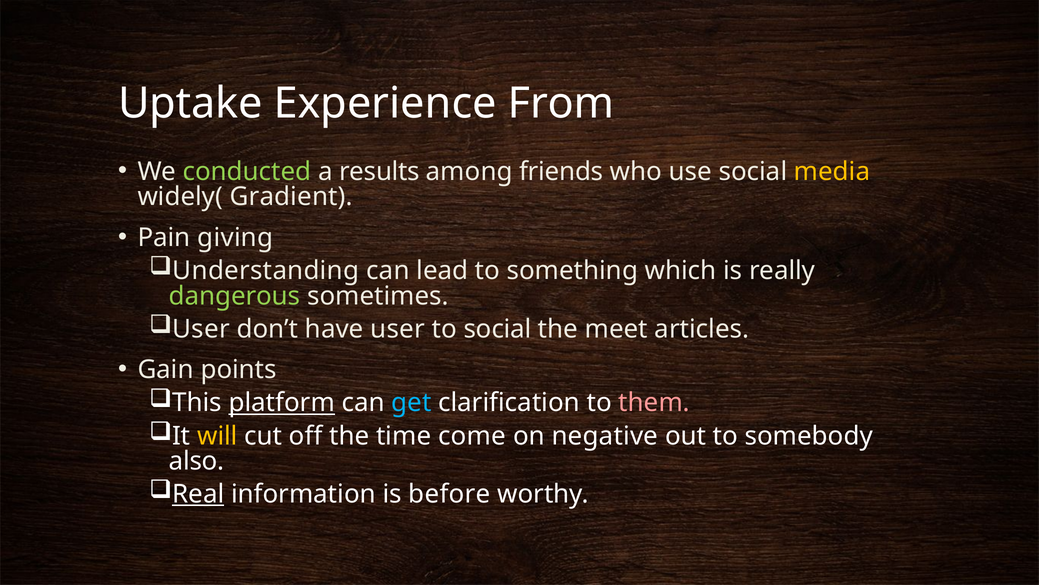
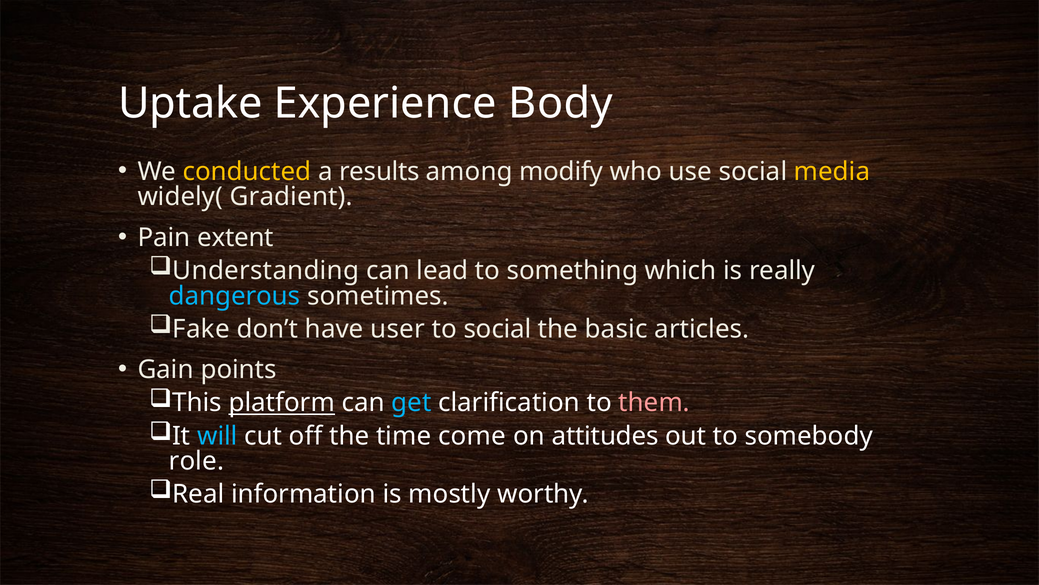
From: From -> Body
conducted colour: light green -> yellow
friends: friends -> modify
giving: giving -> extent
dangerous colour: light green -> light blue
User at (201, 329): User -> Fake
meet: meet -> basic
will colour: yellow -> light blue
negative: negative -> attitudes
also: also -> role
Real underline: present -> none
before: before -> mostly
